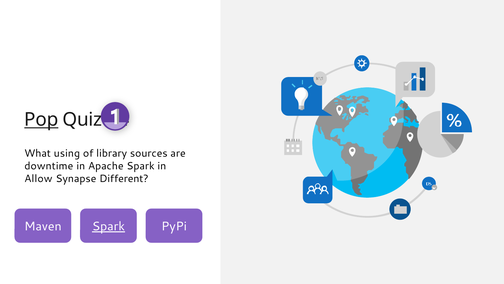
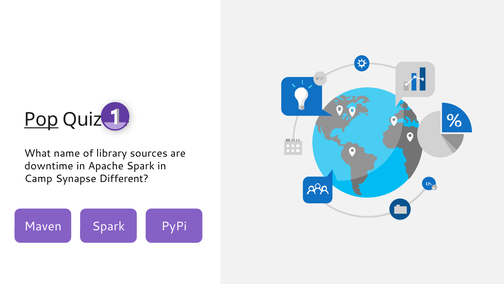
using: using -> name
Allow: Allow -> Camp
Spark at (108, 226) underline: present -> none
